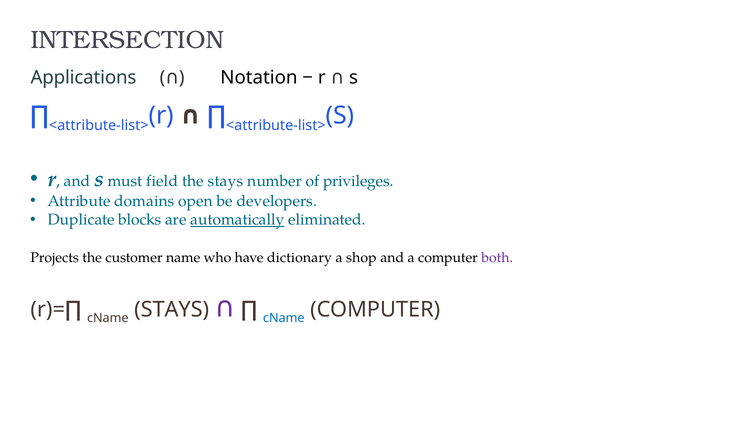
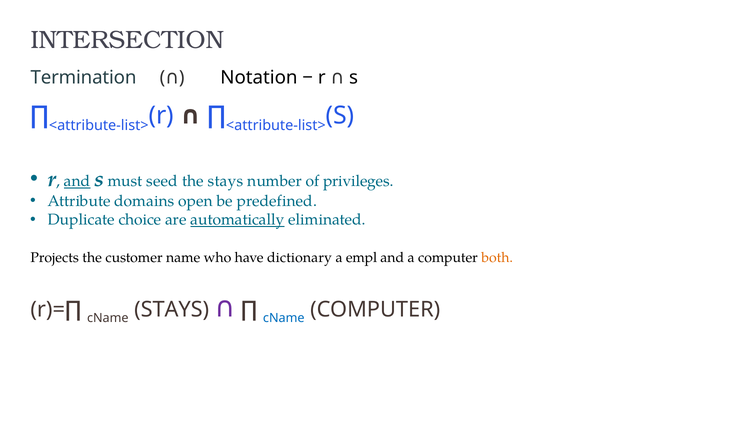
Applications: Applications -> Termination
and at (77, 181) underline: none -> present
field: field -> seed
developers: developers -> predefined
blocks: blocks -> choice
shop: shop -> empl
both colour: purple -> orange
